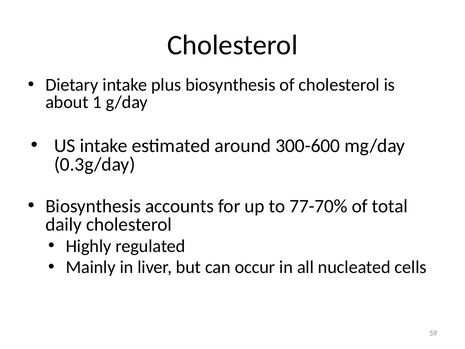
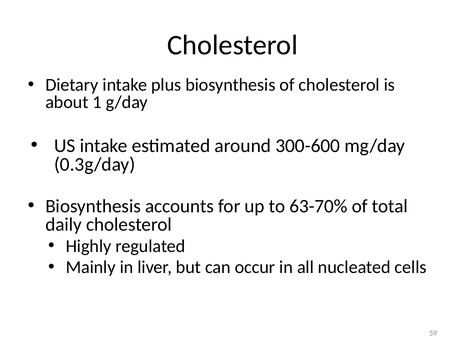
77-70%: 77-70% -> 63-70%
